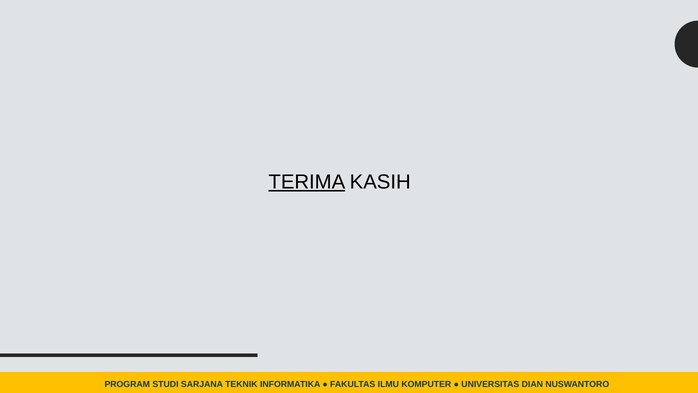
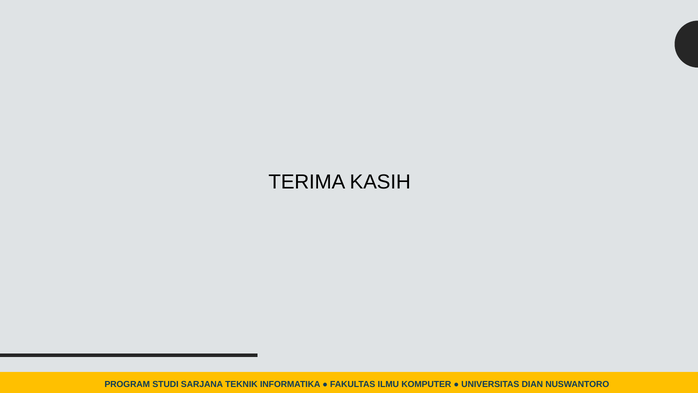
TERIMA underline: present -> none
